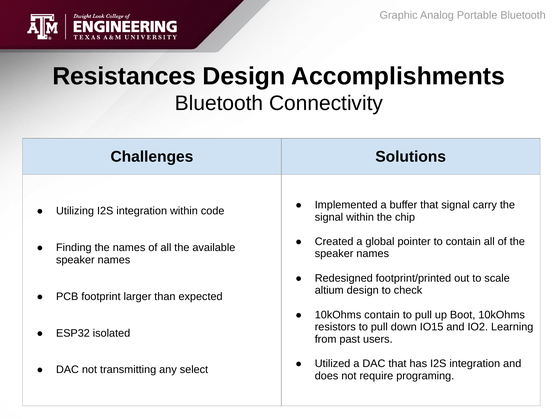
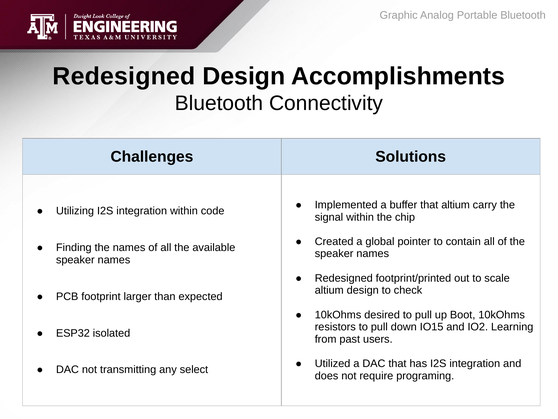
Resistances at (124, 76): Resistances -> Redesigned
that signal: signal -> altium
10kOhms contain: contain -> desired
